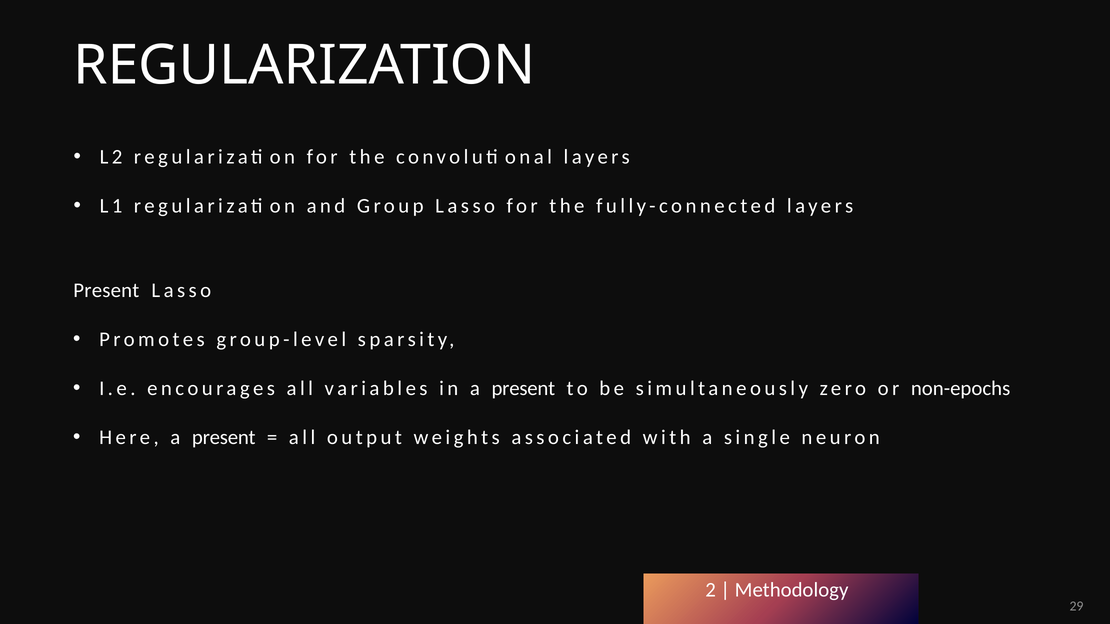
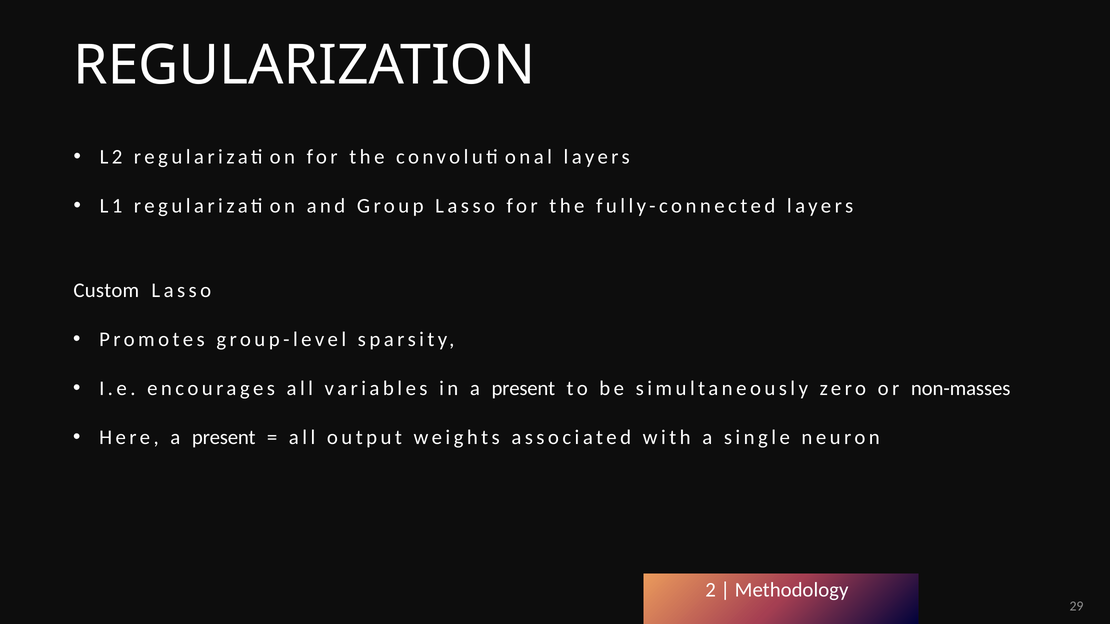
Present at (106, 291): Present -> Custom
non-epochs: non-epochs -> non-masses
